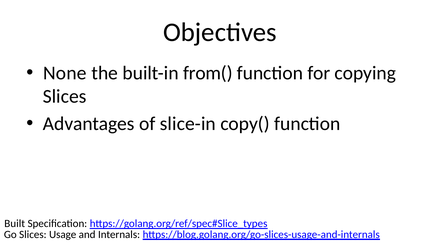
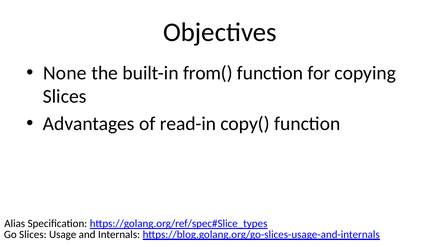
slice-in: slice-in -> read-in
Built: Built -> Alias
